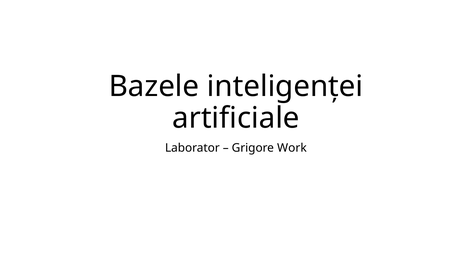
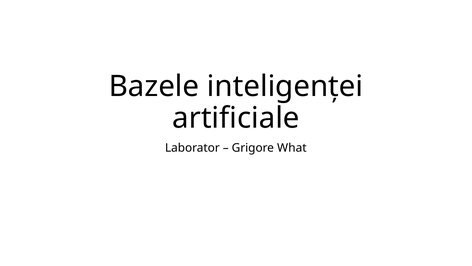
Work: Work -> What
